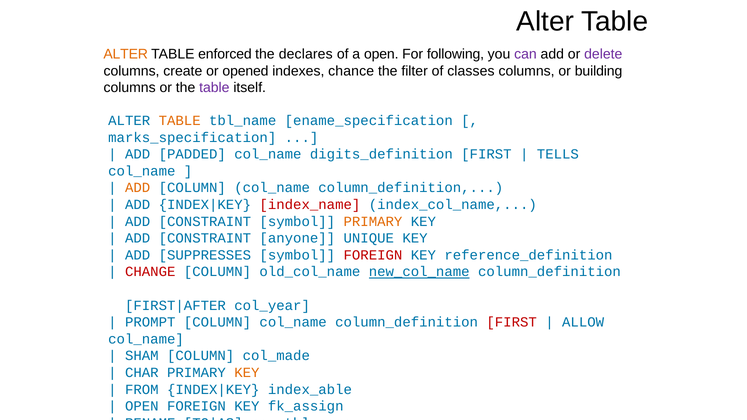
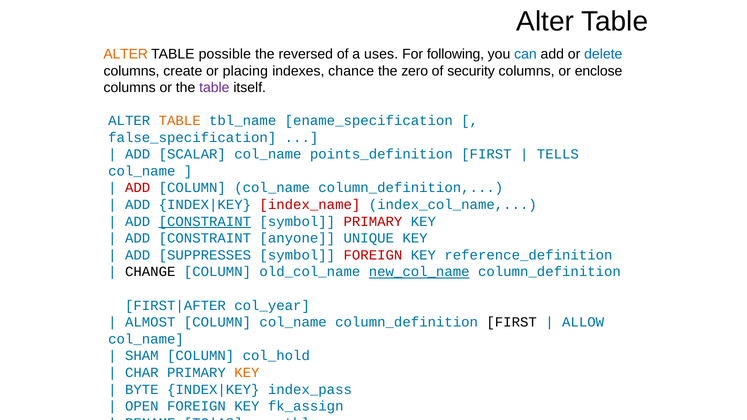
enforced: enforced -> possible
declares: declares -> reversed
a open: open -> uses
can colour: purple -> blue
delete colour: purple -> blue
opened: opened -> placing
filter: filter -> zero
classes: classes -> security
building: building -> enclose
marks_specification: marks_specification -> false_specification
PADDED: PADDED -> SCALAR
digits_definition: digits_definition -> points_definition
ADD at (138, 188) colour: orange -> red
CONSTRAINT at (205, 222) underline: none -> present
PRIMARY at (373, 222) colour: orange -> red
CHANGE colour: red -> black
PROMPT: PROMPT -> ALMOST
FIRST at (512, 322) colour: red -> black
col_made: col_made -> col_hold
FROM: FROM -> BYTE
index_able: index_able -> index_pass
